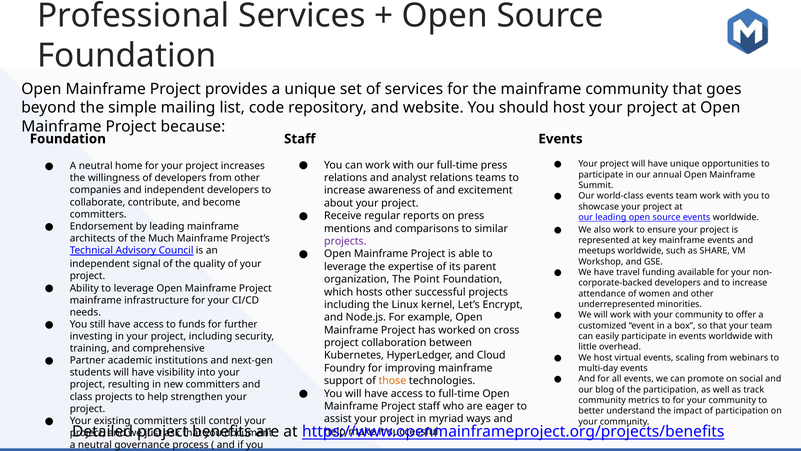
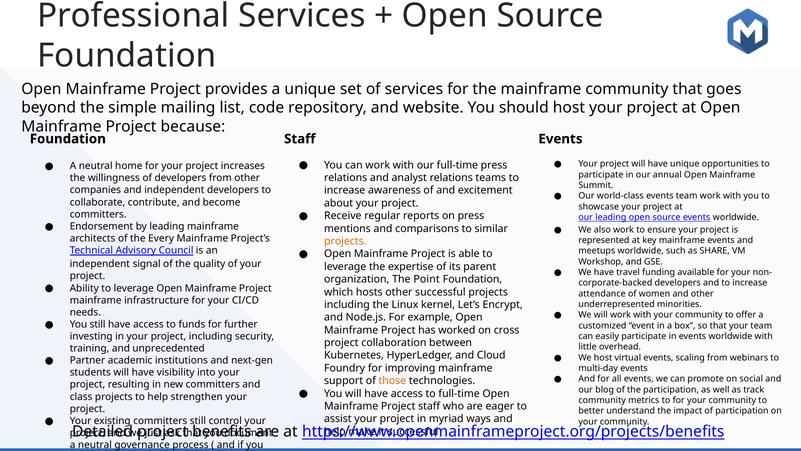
Much: Much -> Every
projects at (345, 241) colour: purple -> orange
comprehensive: comprehensive -> unprecedented
